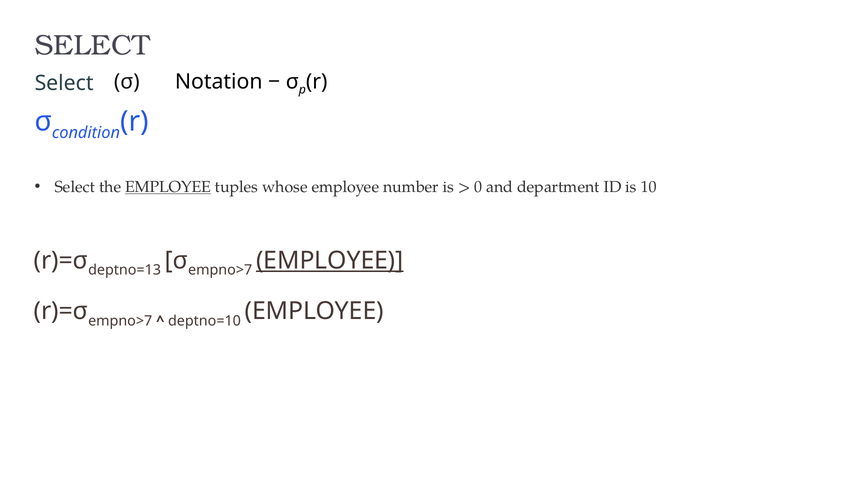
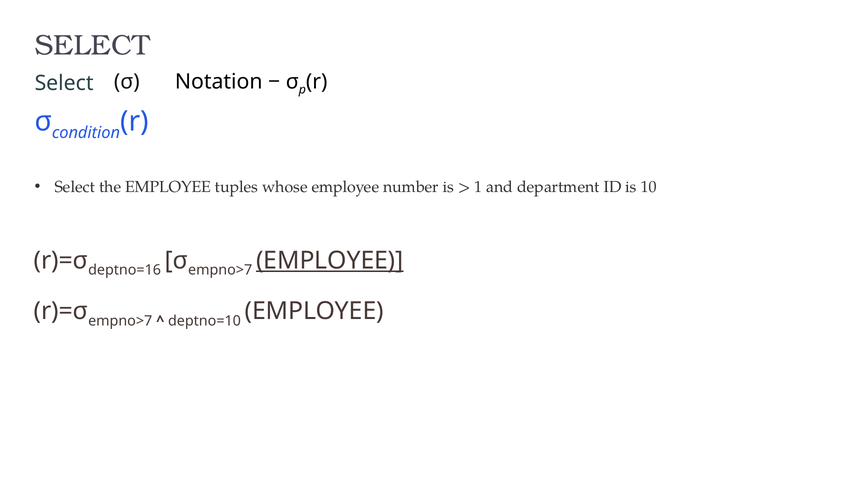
EMPLOYEE at (168, 187) underline: present -> none
0: 0 -> 1
deptno=13: deptno=13 -> deptno=16
